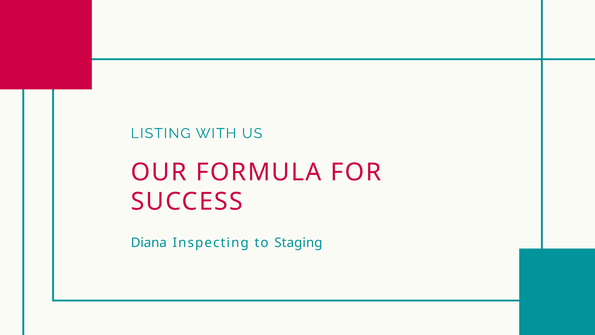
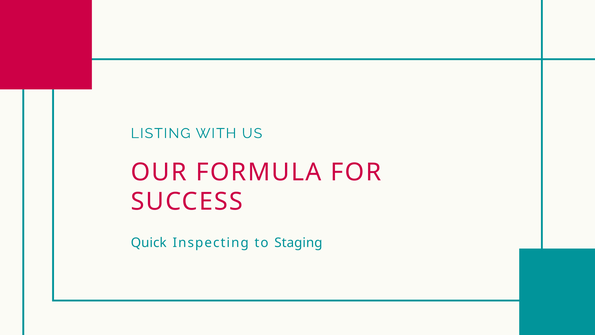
Diana: Diana -> Quick
